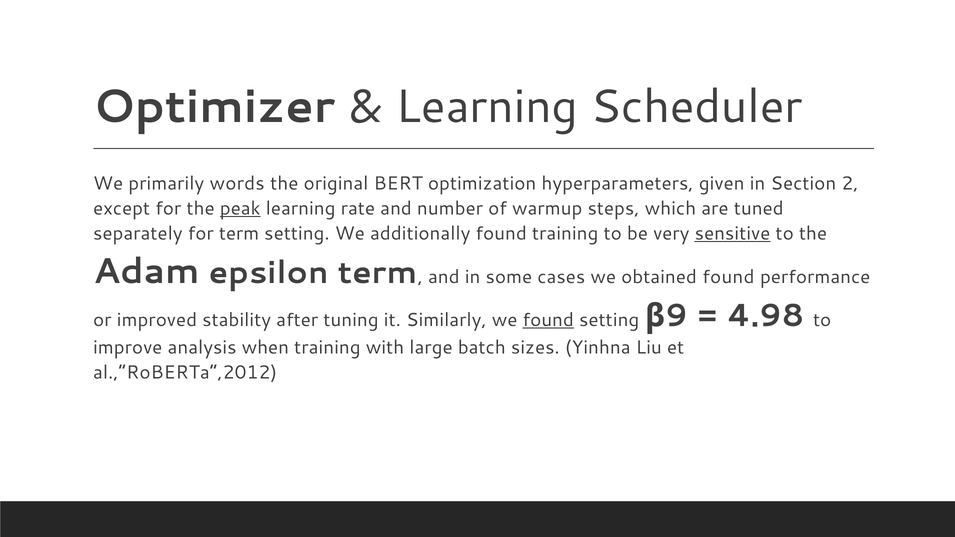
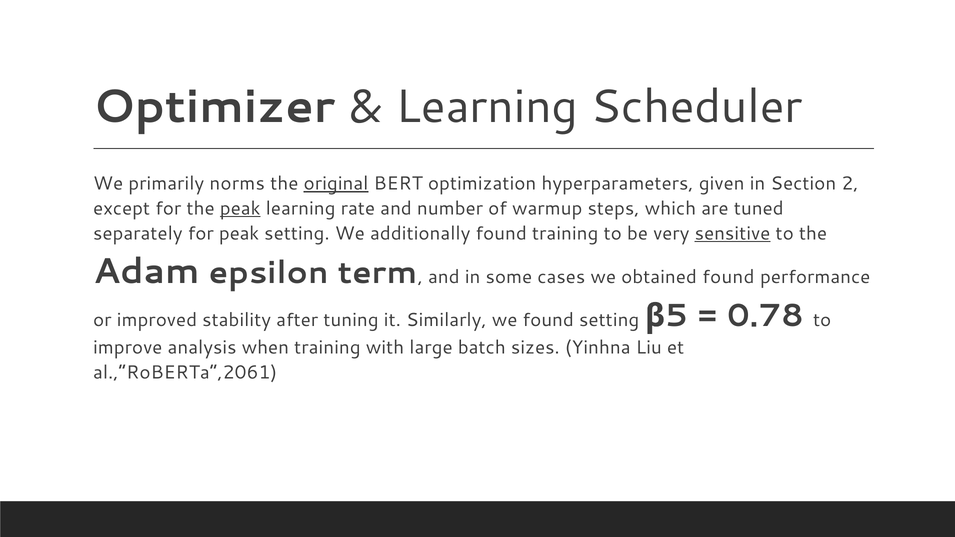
words: words -> norms
original underline: none -> present
for term: term -> peak
found at (548, 320) underline: present -> none
9: 9 -> 5
4.98: 4.98 -> 0.78
al.,”RoBERTa”,2012: al.,”RoBERTa”,2012 -> al.,”RoBERTa”,2061
